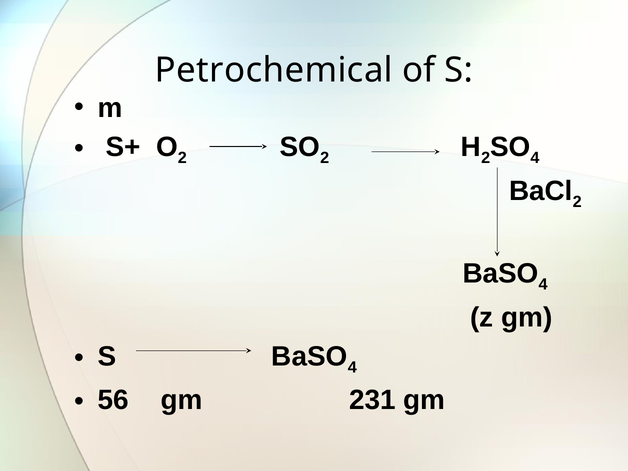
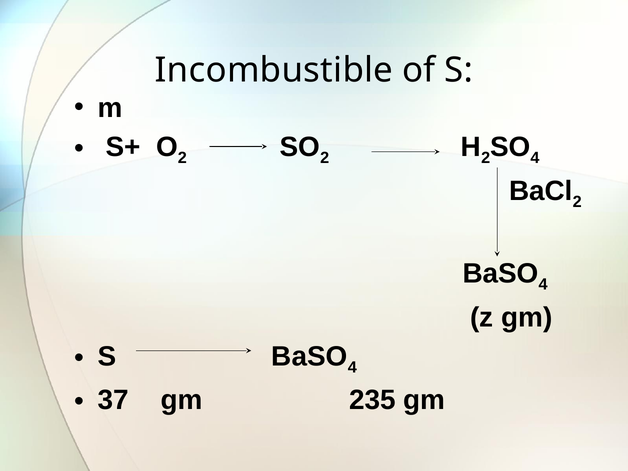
Petrochemical: Petrochemical -> Incombustible
56: 56 -> 37
231: 231 -> 235
